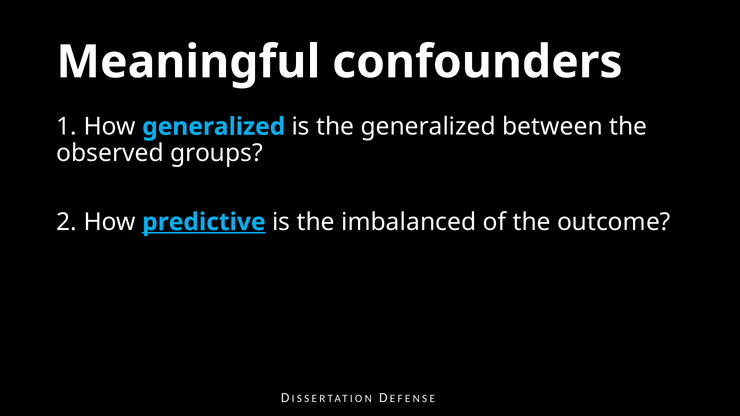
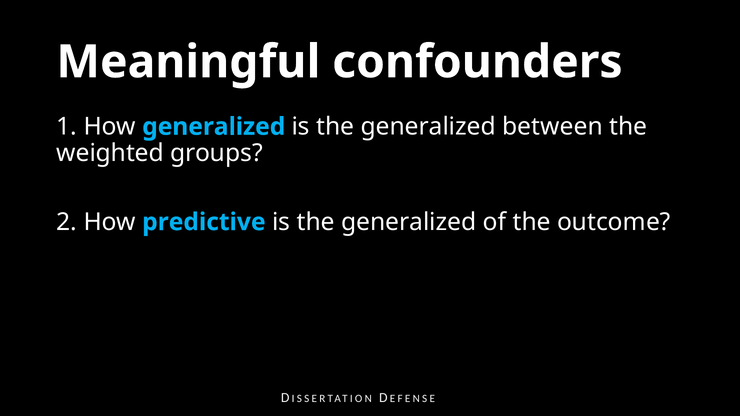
observed: observed -> weighted
predictive underline: present -> none
imbalanced at (409, 222): imbalanced -> generalized
